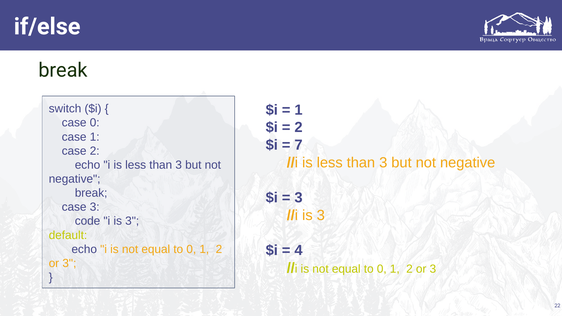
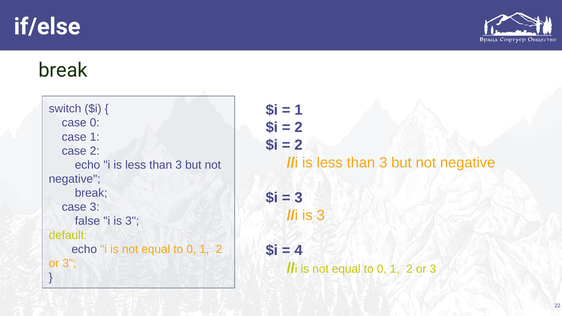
7 at (299, 145): 7 -> 2
code: code -> false
